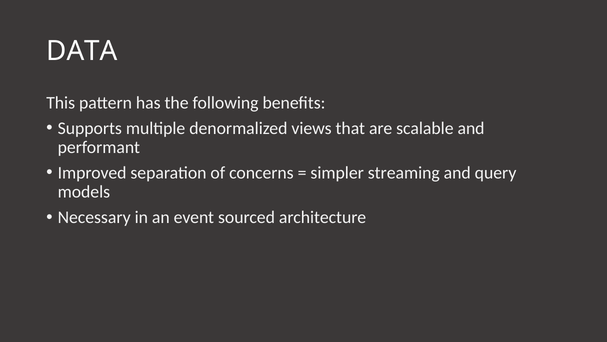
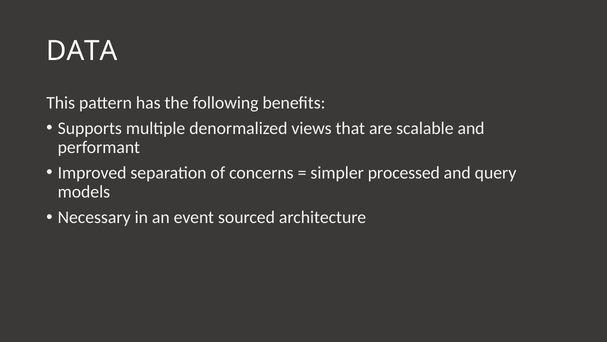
streaming: streaming -> processed
